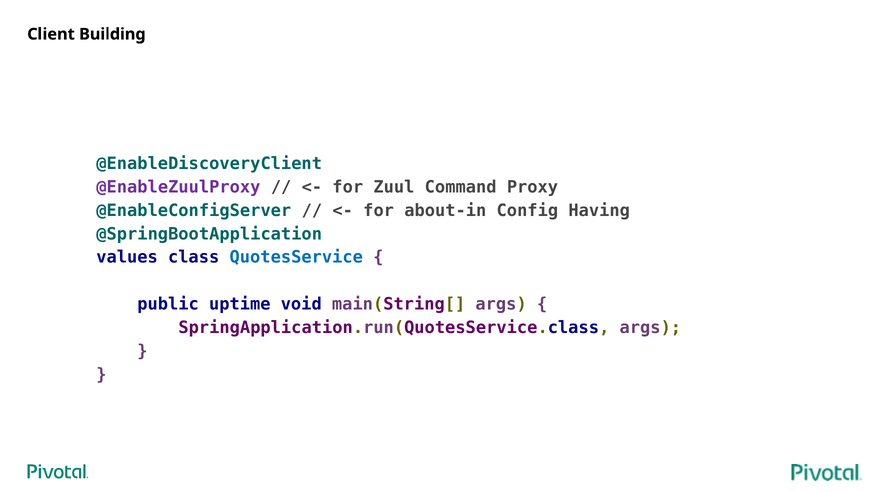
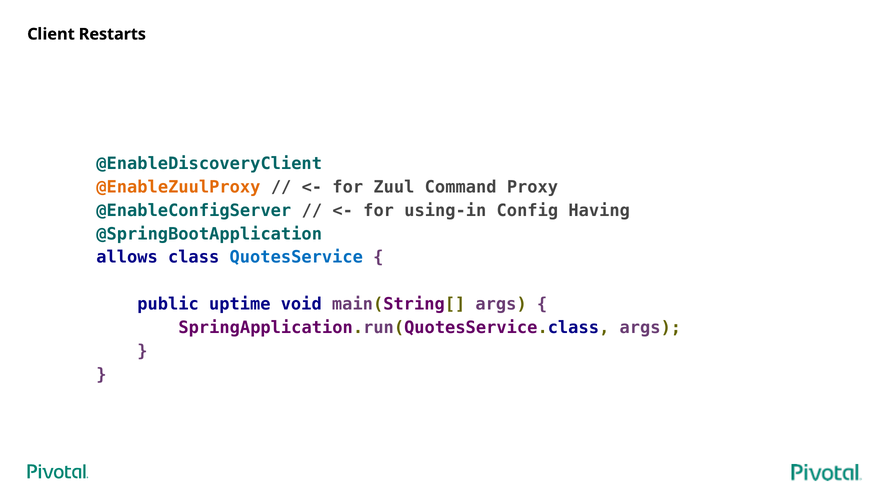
Building: Building -> Restarts
@EnableZuulProxy colour: purple -> orange
about-in: about-in -> using-in
values: values -> allows
